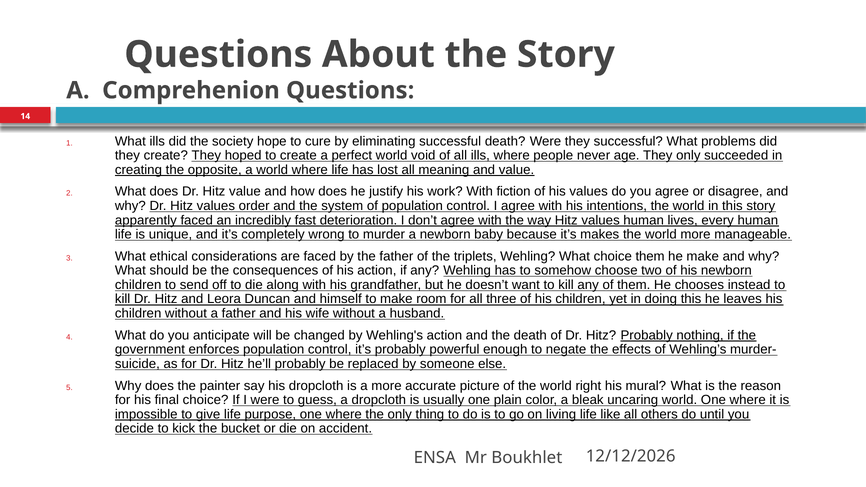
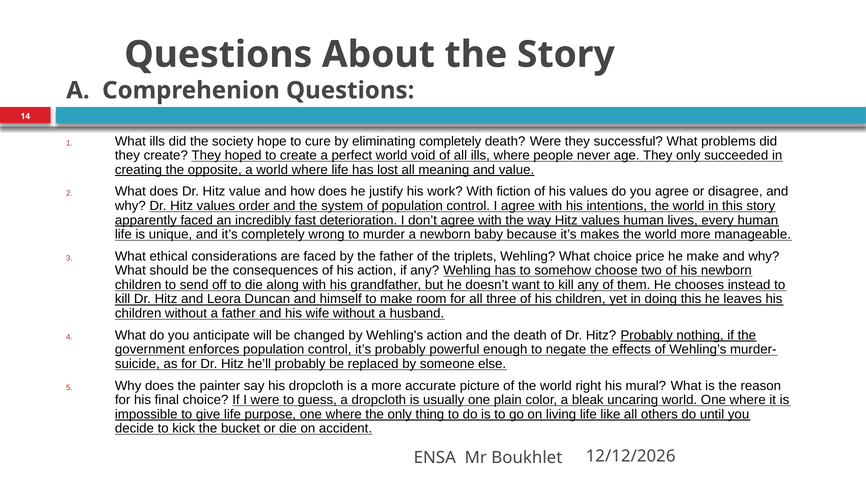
eliminating successful: successful -> completely
choice them: them -> price
